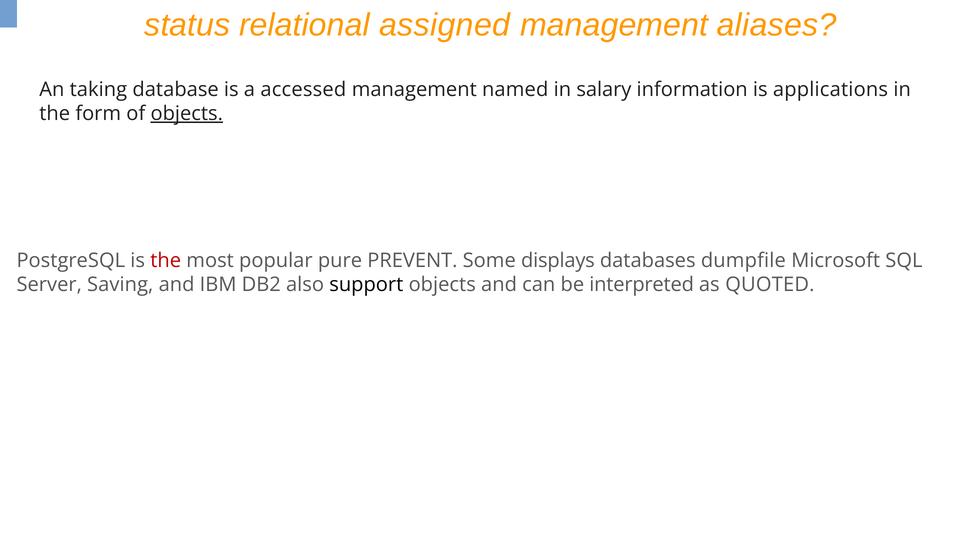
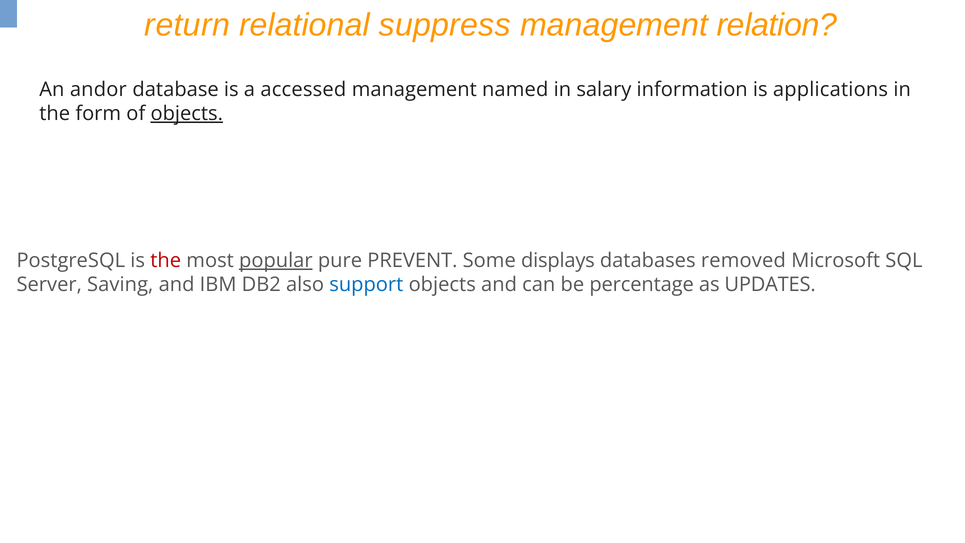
status: status -> return
assigned: assigned -> suppress
aliases: aliases -> relation
taking: taking -> andor
popular underline: none -> present
dumpfile: dumpfile -> removed
support colour: black -> blue
interpreted: interpreted -> percentage
QUOTED: QUOTED -> UPDATES
